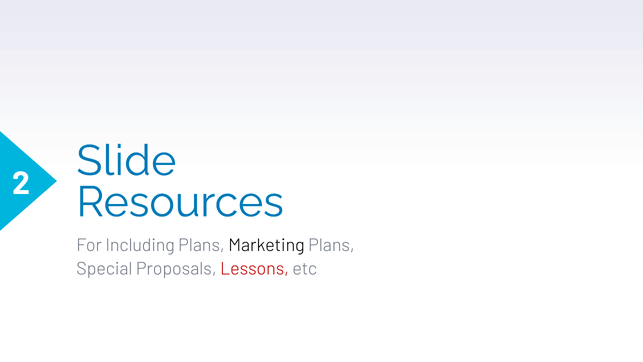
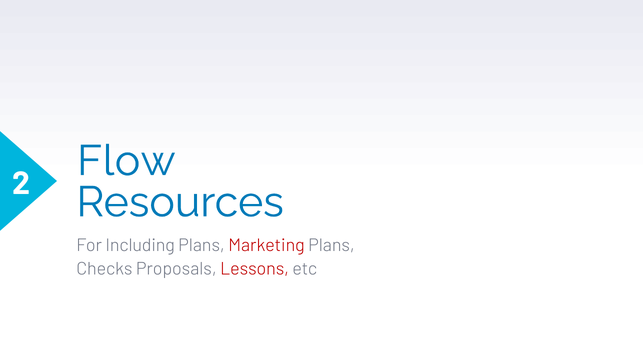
Slide: Slide -> Flow
Marketing colour: black -> red
Special: Special -> Checks
